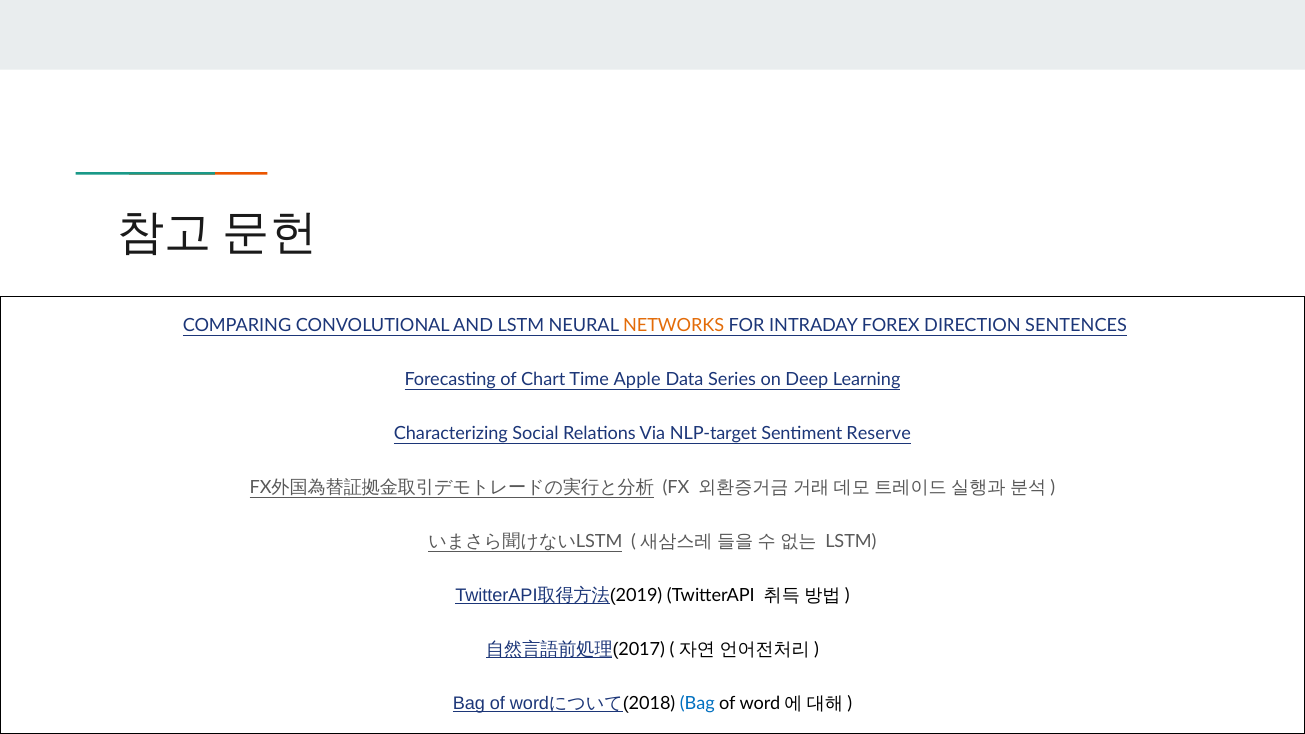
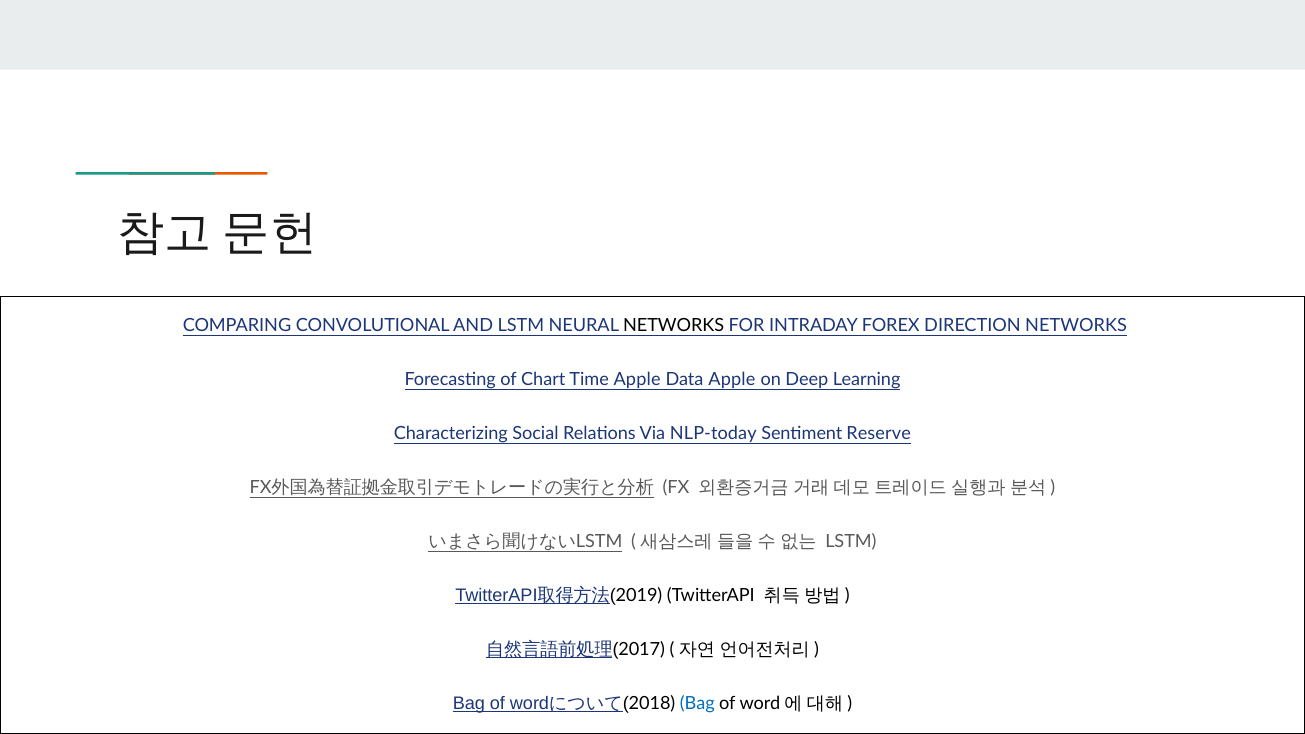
NETWORKS at (674, 325) colour: orange -> black
DIRECTION SENTENCES: SENTENCES -> NETWORKS
Data Series: Series -> Apple
NLP-target: NLP-target -> NLP-today
